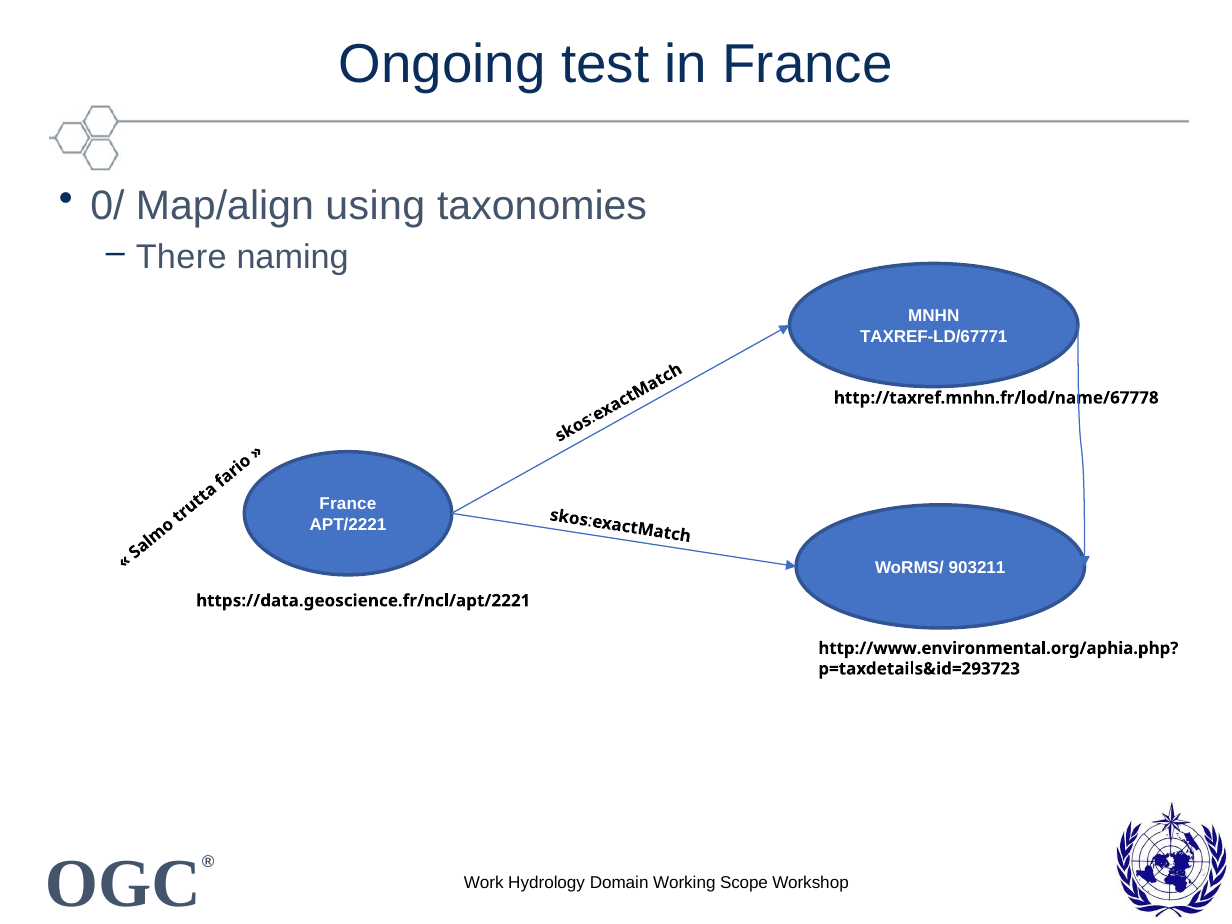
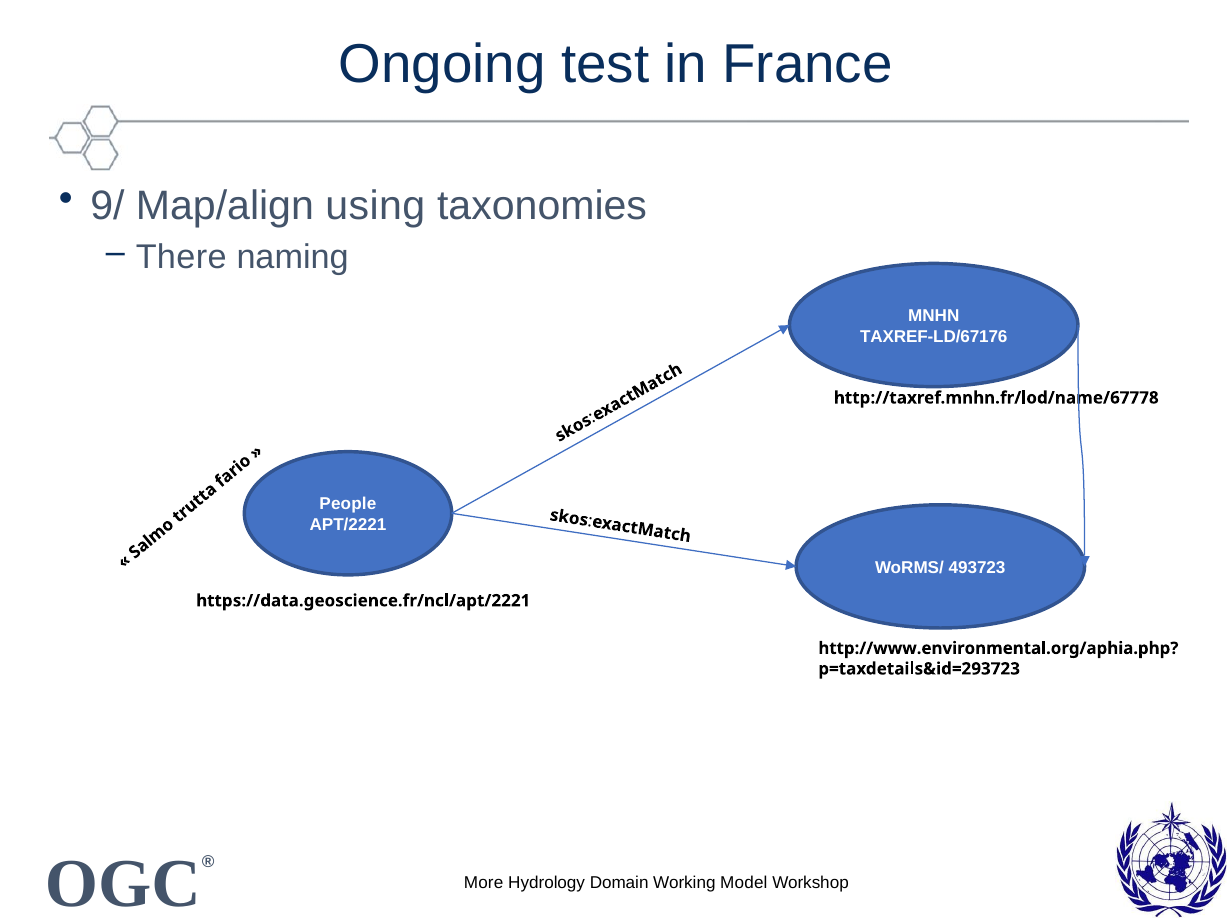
0/: 0/ -> 9/
TAXREF-LD/67771: TAXREF-LD/67771 -> TAXREF-LD/67176
France at (348, 504): France -> People
903211: 903211 -> 493723
Work: Work -> More
Scope: Scope -> Model
